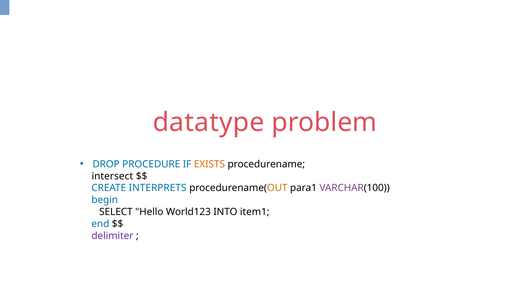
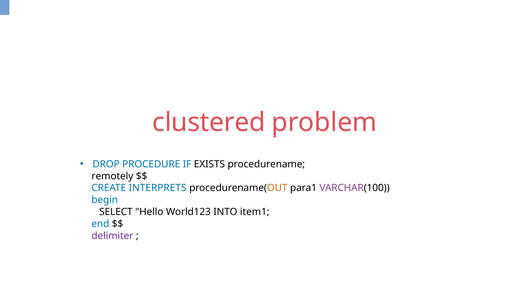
datatype: datatype -> clustered
EXISTS colour: orange -> black
intersect: intersect -> remotely
